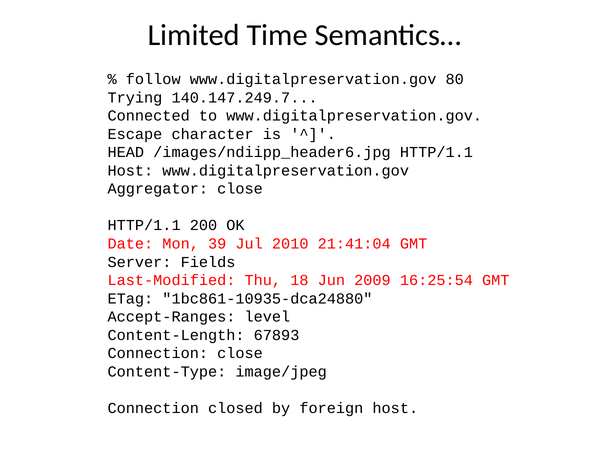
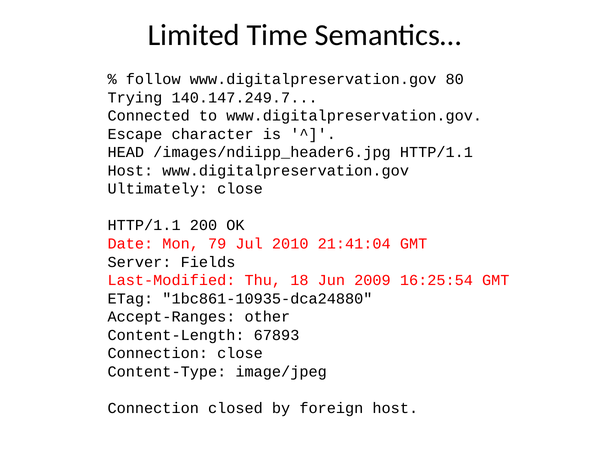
Aggregator: Aggregator -> Ultimately
39: 39 -> 79
level: level -> other
